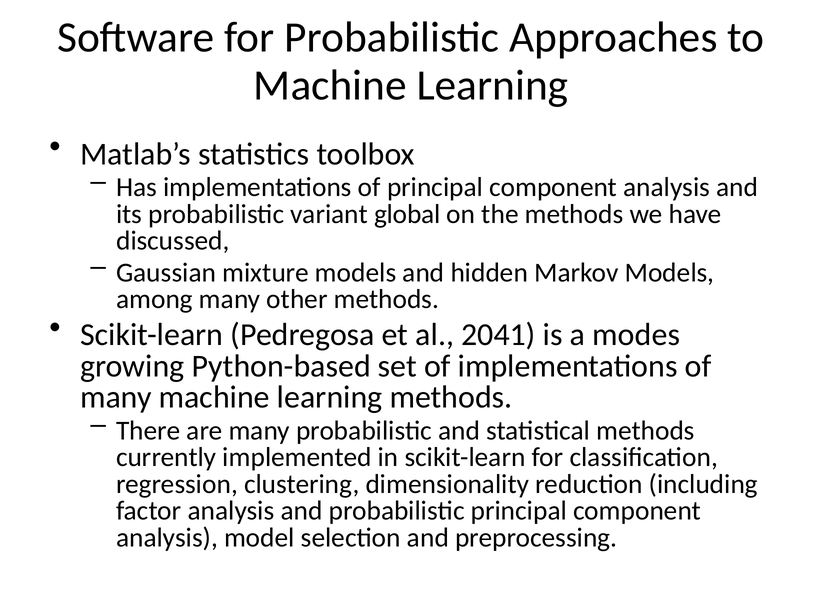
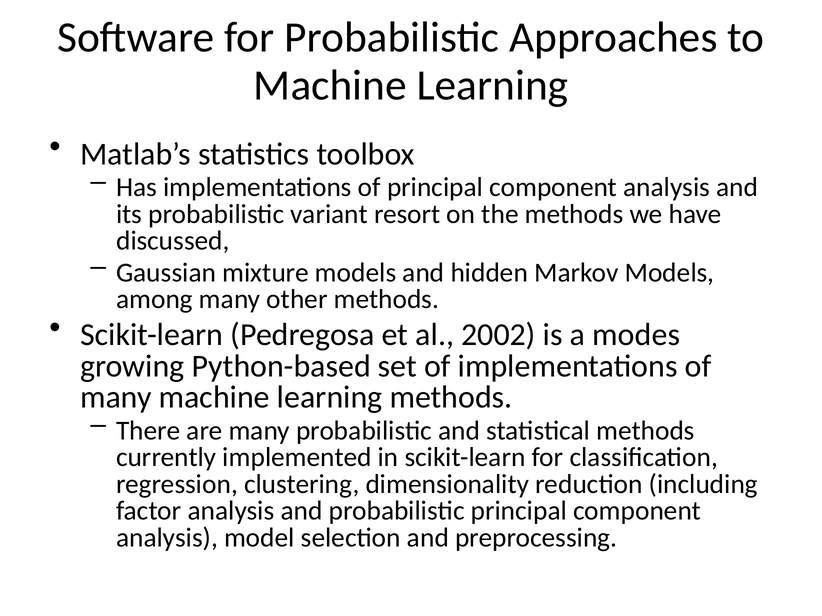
global: global -> resort
2041: 2041 -> 2002
